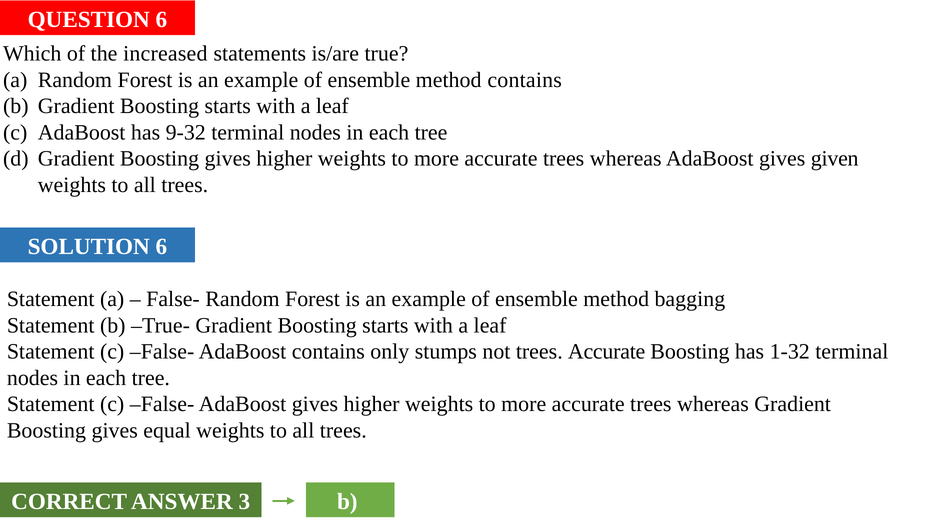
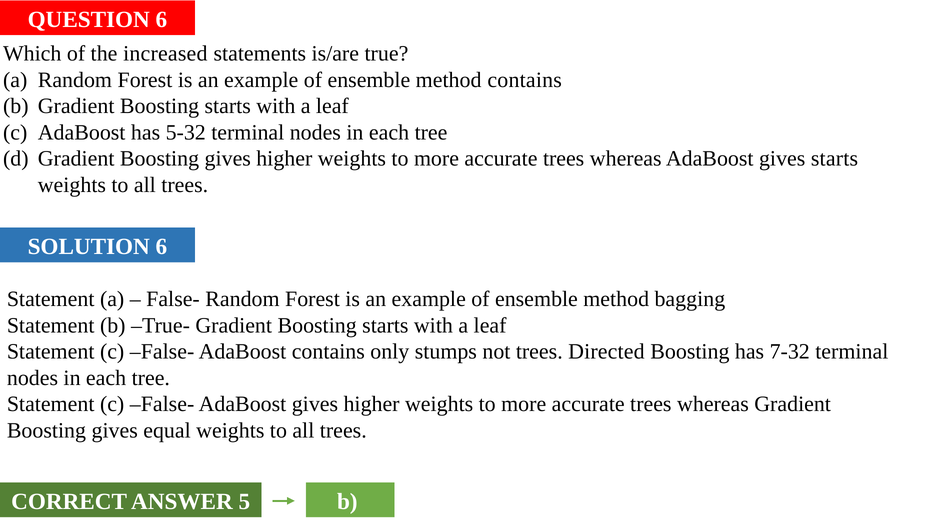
9-32: 9-32 -> 5-32
gives given: given -> starts
trees Accurate: Accurate -> Directed
1-32: 1-32 -> 7-32
3: 3 -> 5
